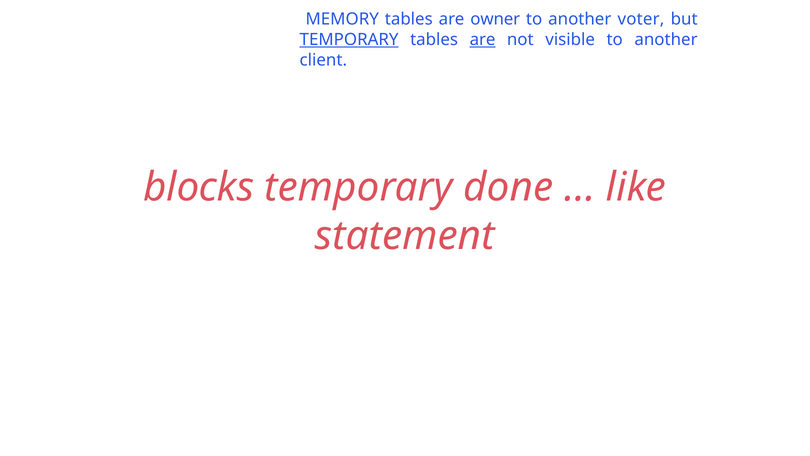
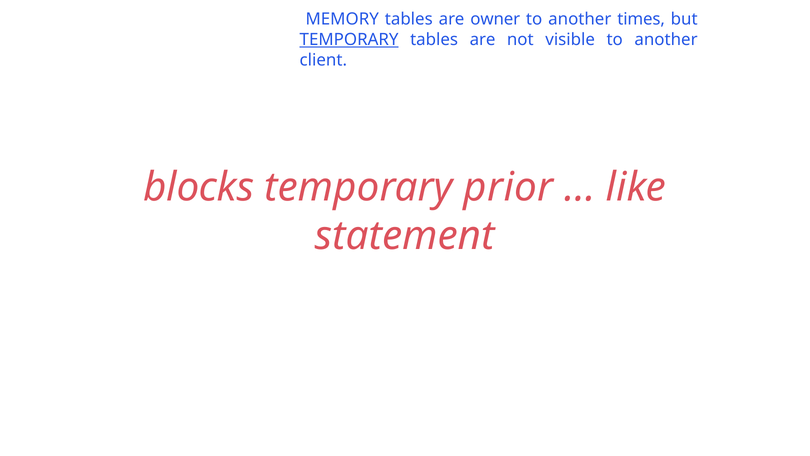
voter: voter -> times
are at (483, 40) underline: present -> none
done: done -> prior
